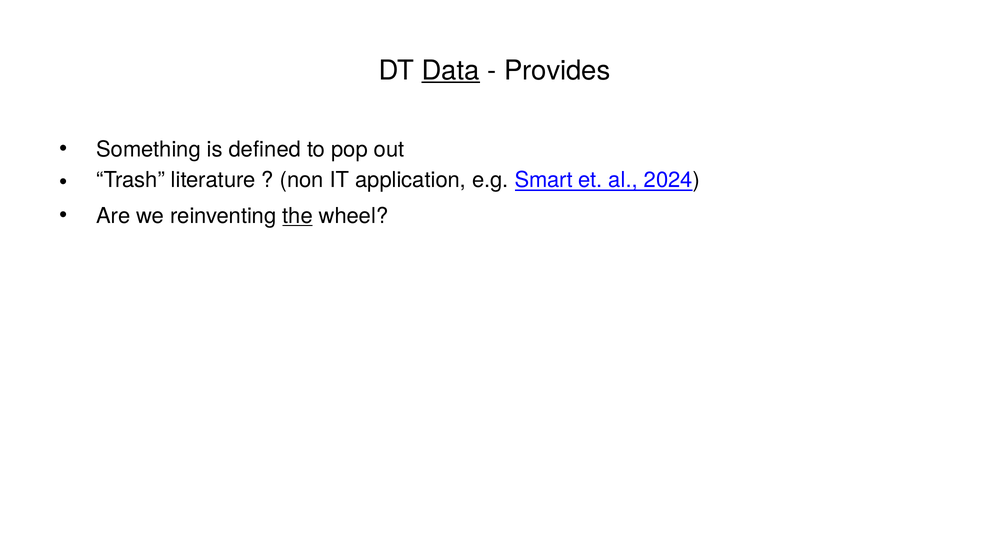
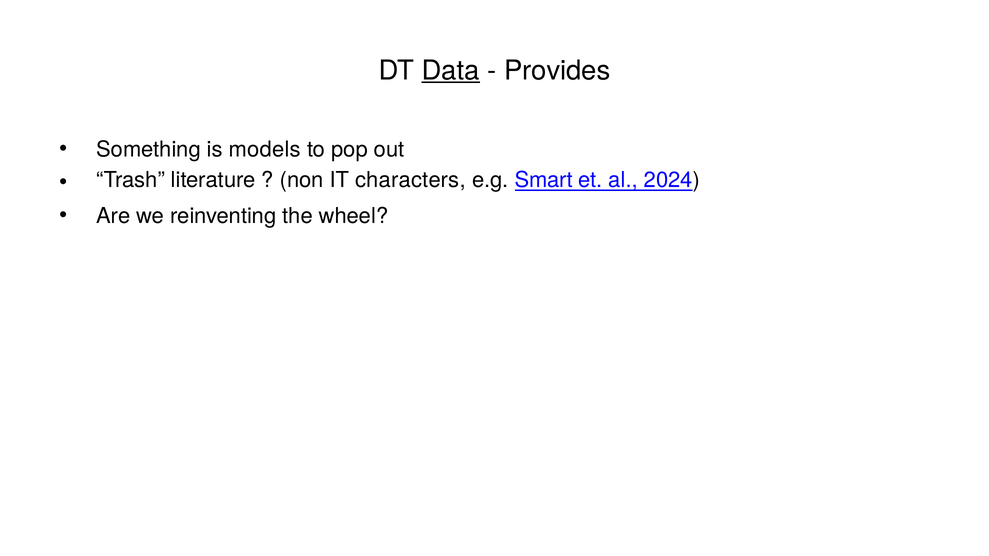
defined: defined -> models
application: application -> characters
the underline: present -> none
